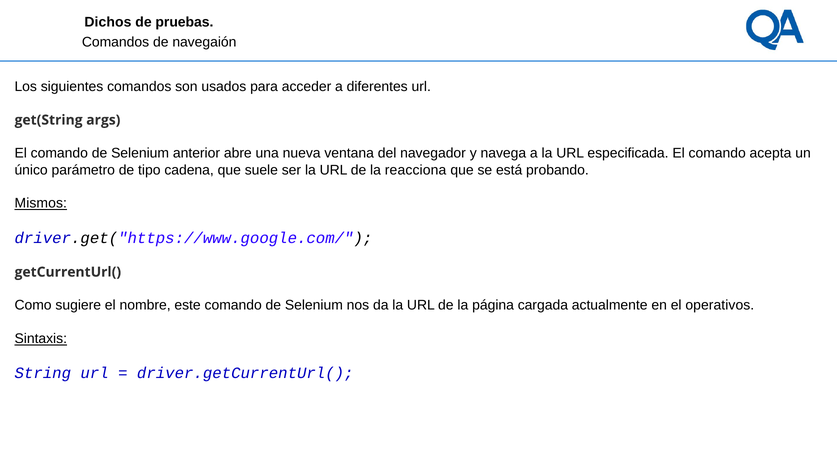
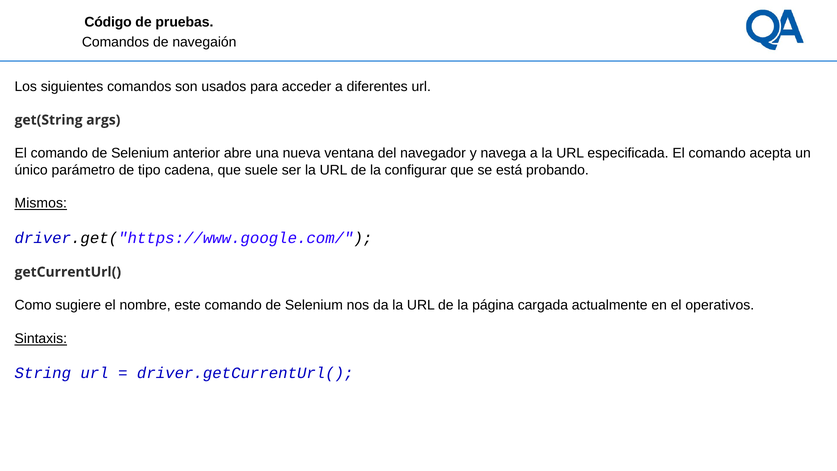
Dichos: Dichos -> Código
reacciona: reacciona -> configurar
